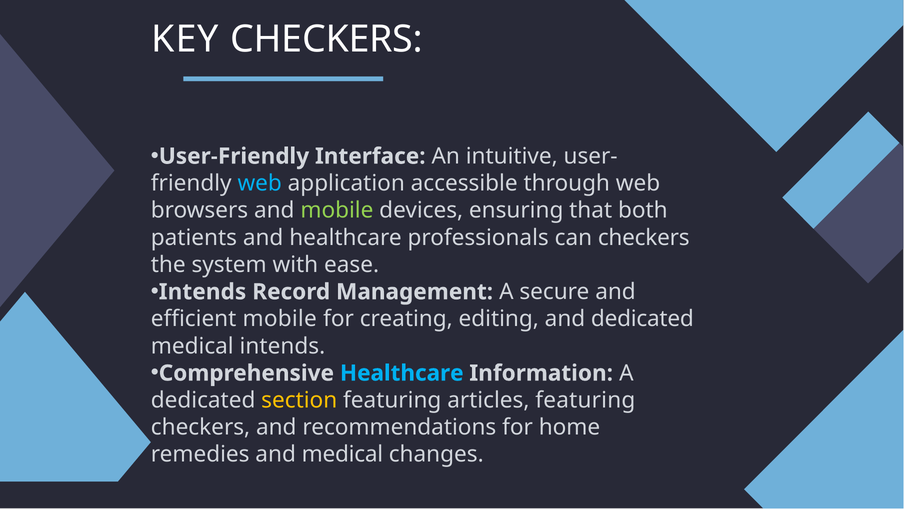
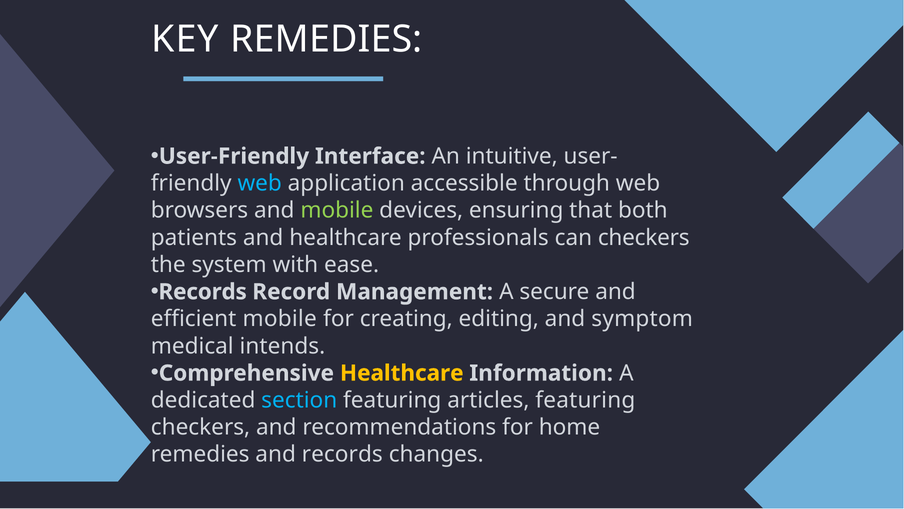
KEY CHECKERS: CHECKERS -> REMEDIES
Intends at (203, 292): Intends -> Records
and dedicated: dedicated -> symptom
Healthcare at (402, 373) colour: light blue -> yellow
section colour: yellow -> light blue
and medical: medical -> records
